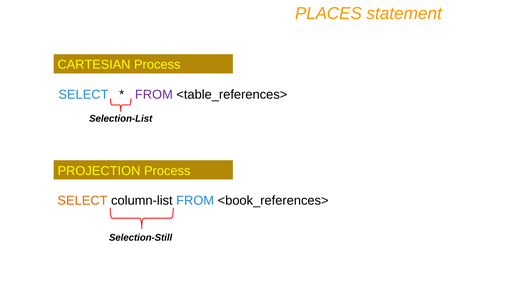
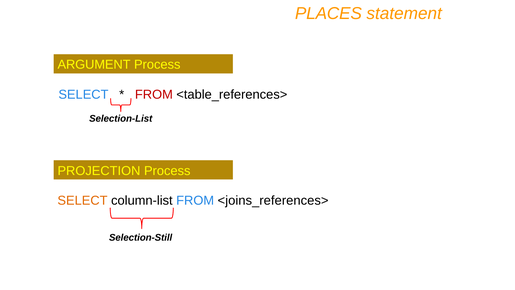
CARTESIAN: CARTESIAN -> ARGUMENT
FROM at (154, 94) colour: purple -> red
<book_references>: <book_references> -> <joins_references>
